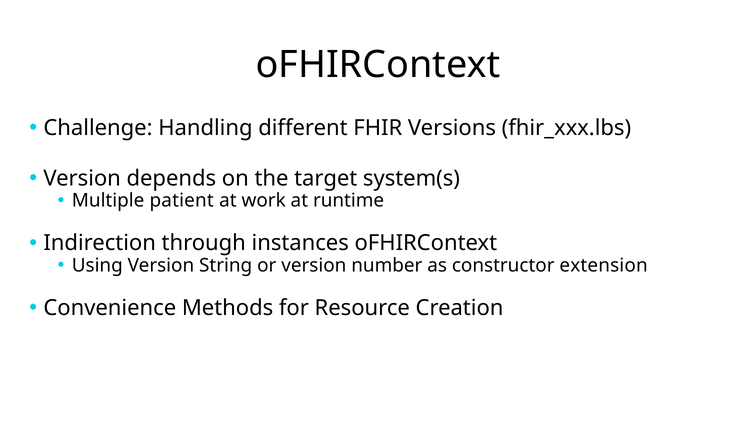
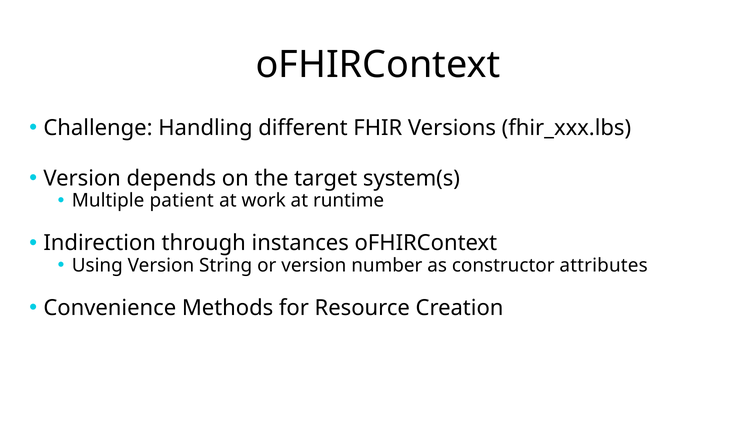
extension: extension -> attributes
